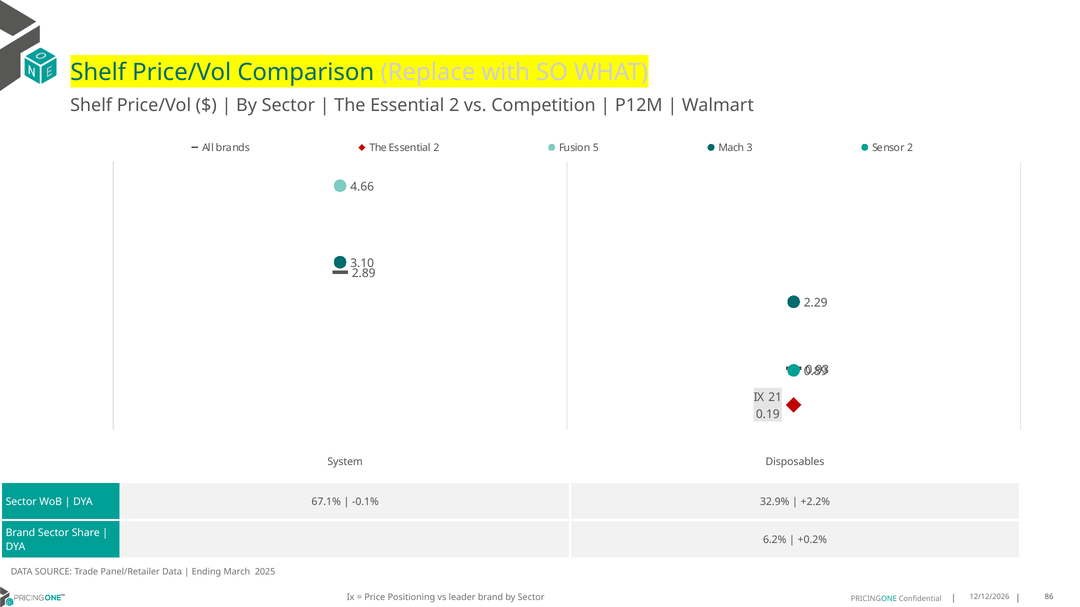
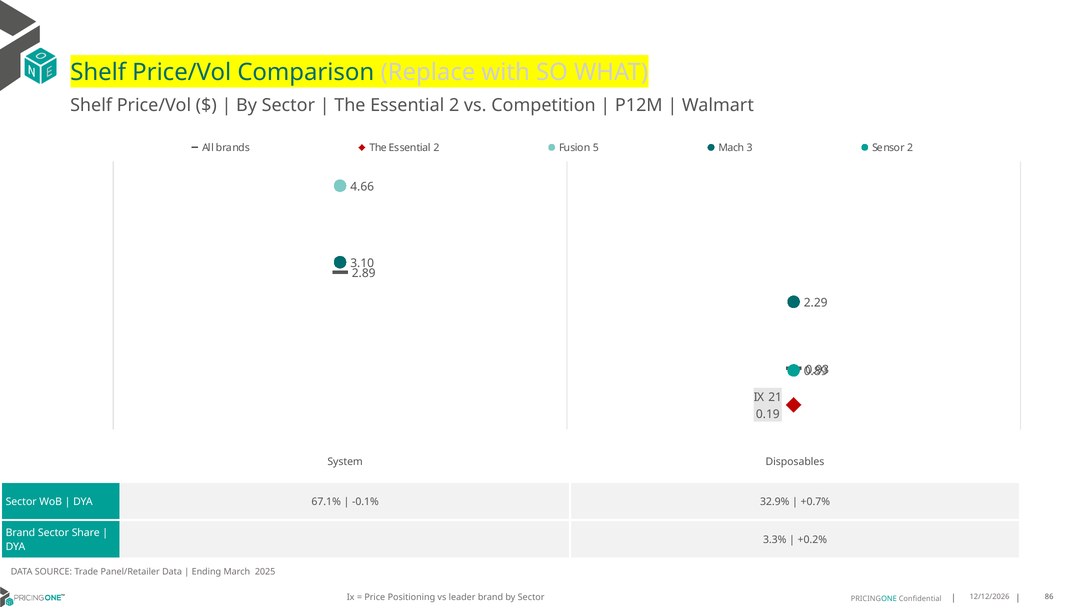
+2.2%: +2.2% -> +0.7%
6.2%: 6.2% -> 3.3%
